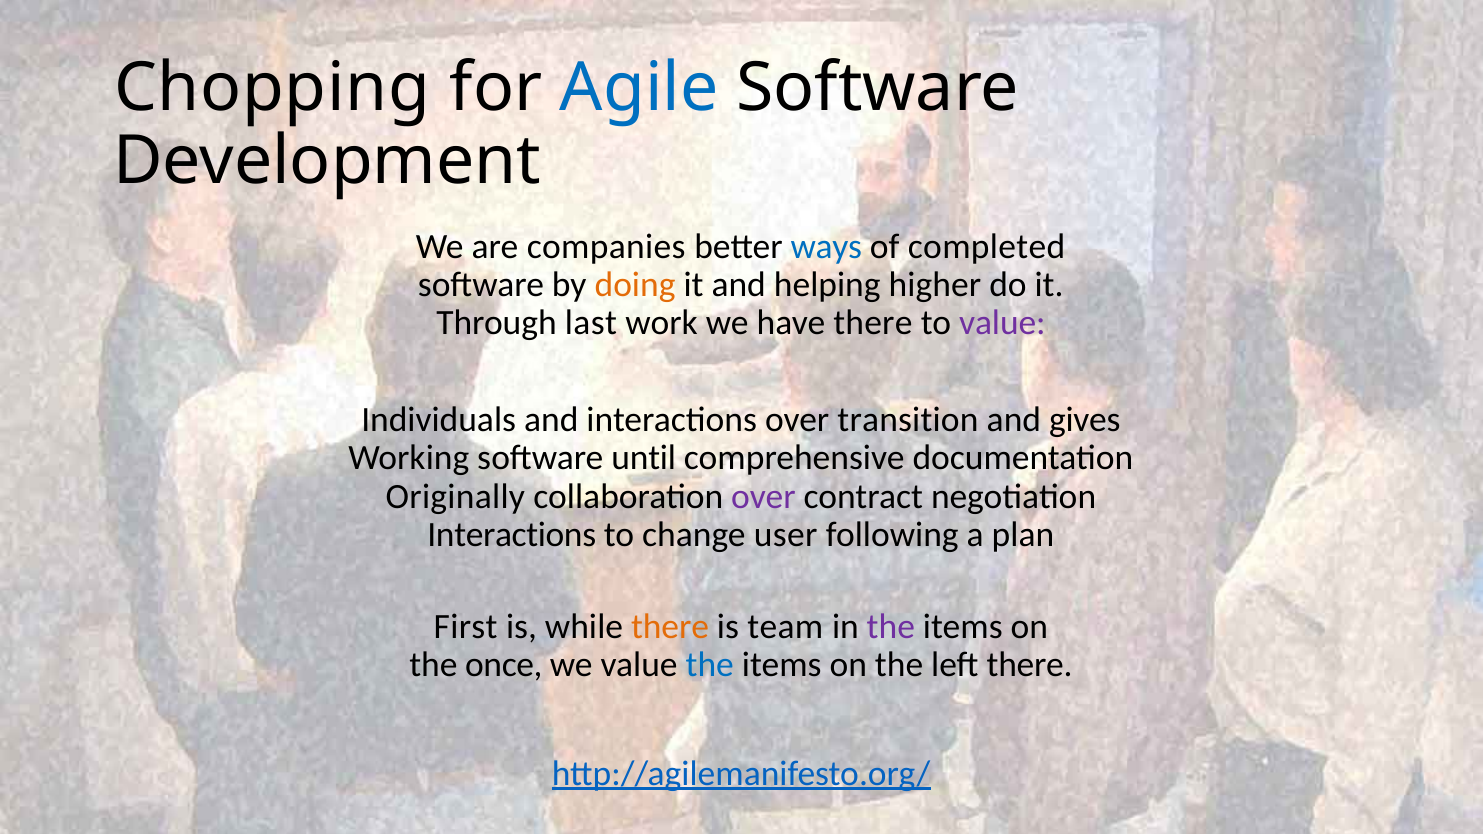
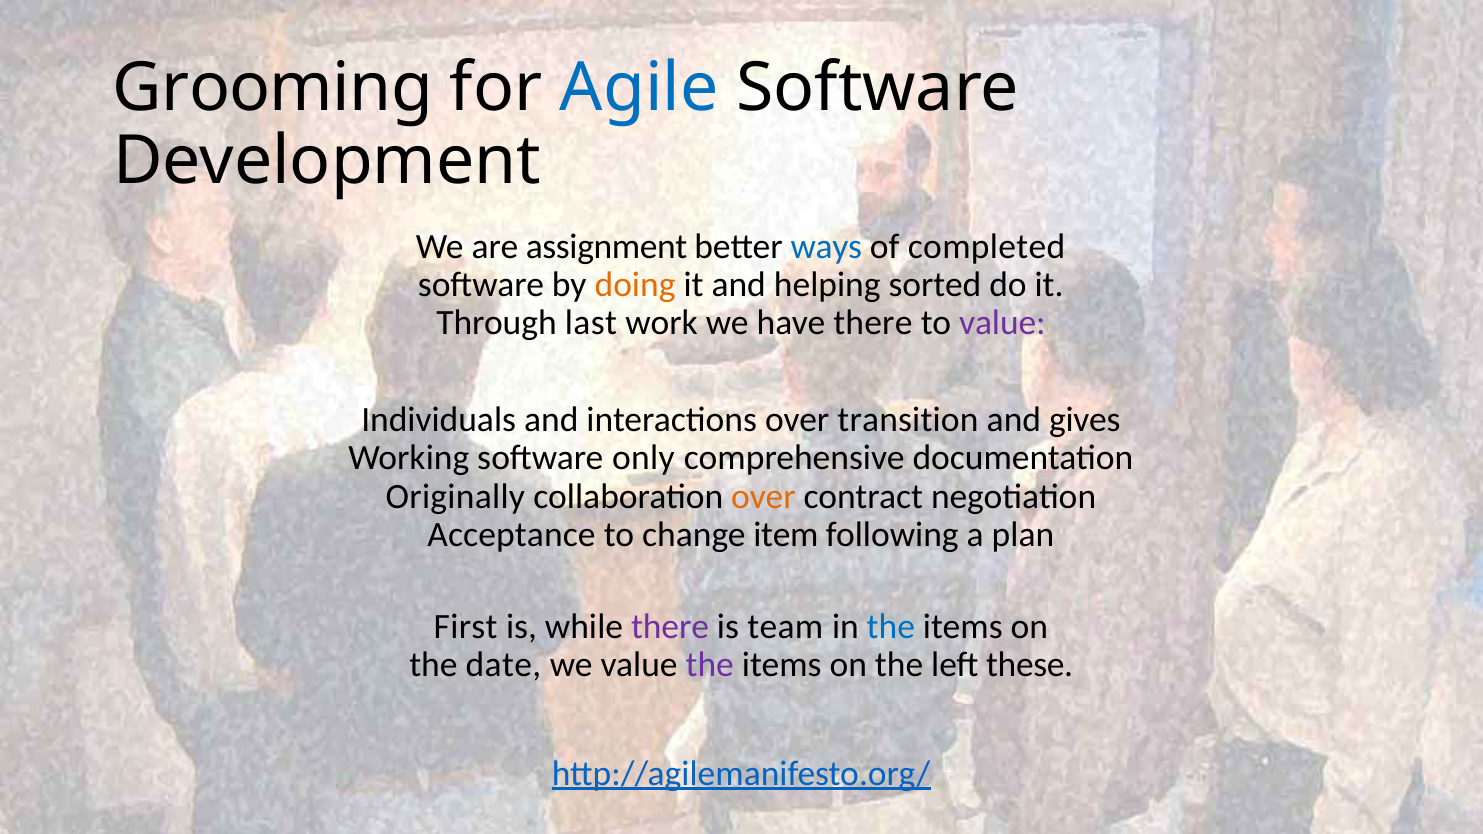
Chopping: Chopping -> Grooming
companies: companies -> assignment
higher: higher -> sorted
until: until -> only
over at (763, 496) colour: purple -> orange
Interactions at (512, 535): Interactions -> Acceptance
user: user -> item
there at (670, 627) colour: orange -> purple
the at (891, 627) colour: purple -> blue
once: once -> date
the at (710, 665) colour: blue -> purple
left there: there -> these
